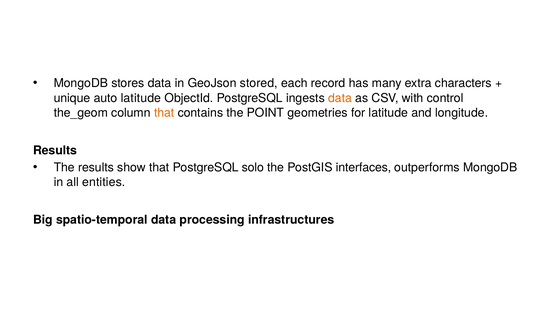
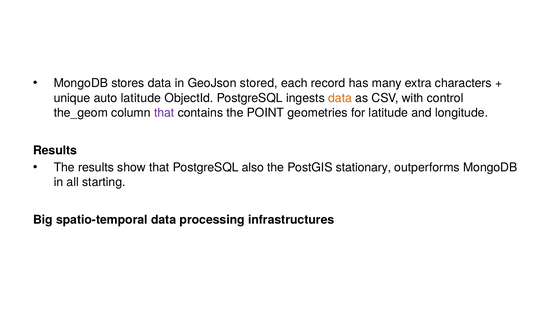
that at (164, 113) colour: orange -> purple
solo: solo -> also
interfaces: interfaces -> stationary
entities: entities -> starting
